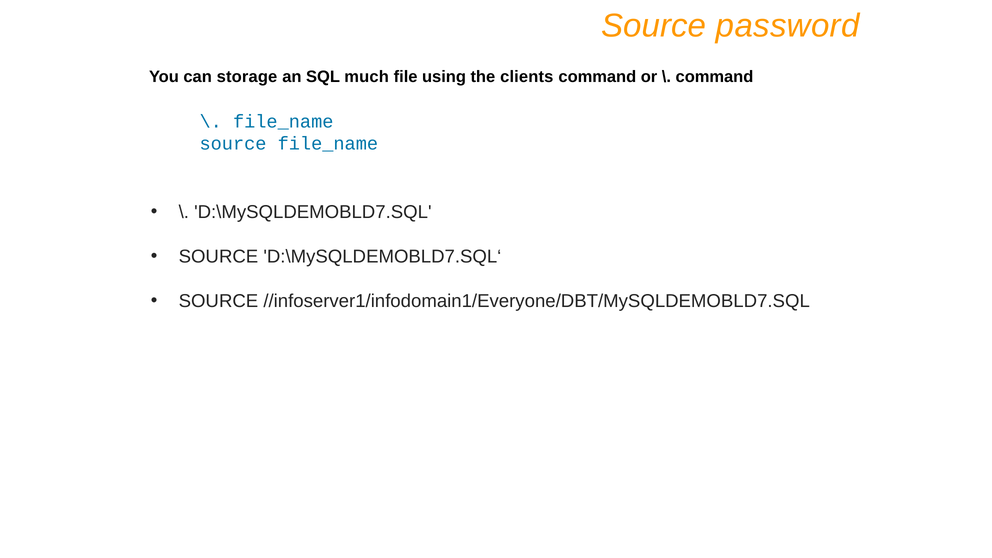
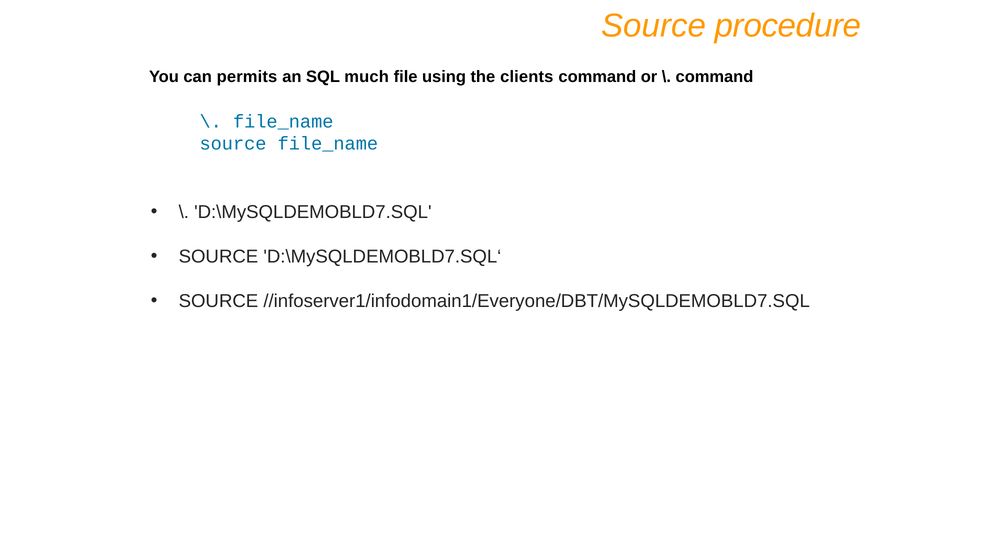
password: password -> procedure
storage: storage -> permits
